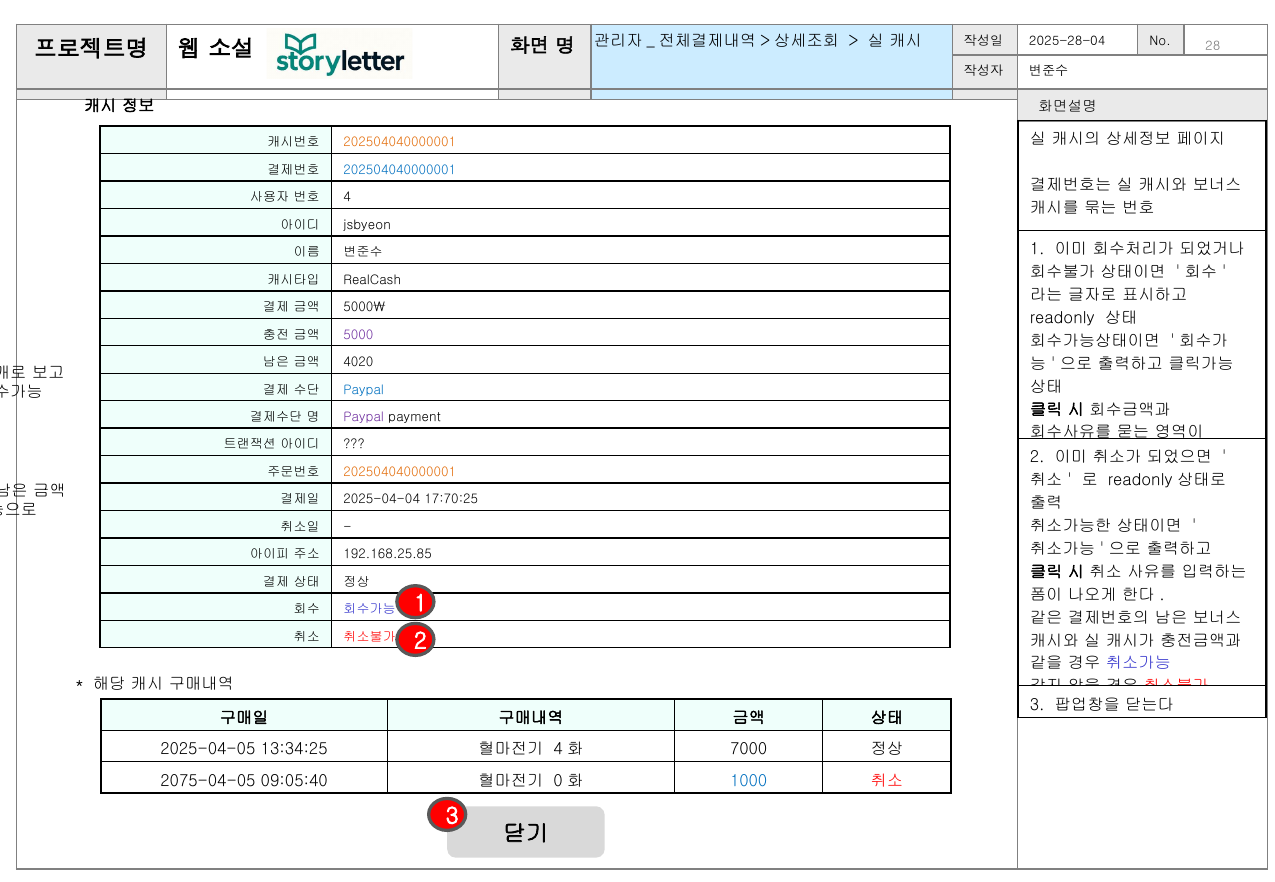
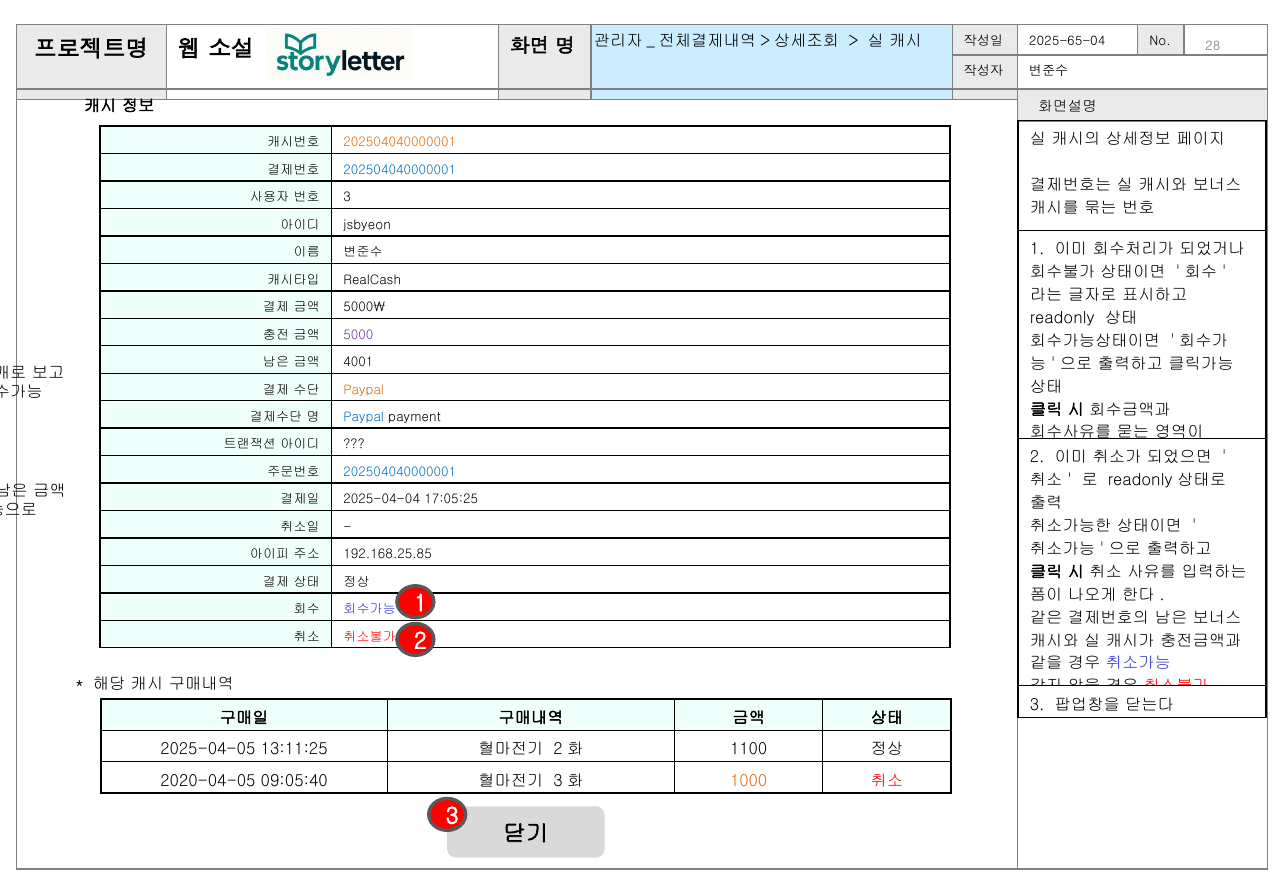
2025-28-04: 2025-28-04 -> 2025-65-04
4 at (347, 198): 4 -> 3
4020: 4020 -> 4001
Paypal at (364, 390) colour: blue -> orange
Paypal at (364, 417) colour: purple -> blue
202504040000001 at (400, 472) colour: orange -> blue
17:70:25: 17:70:25 -> 17:05:25
13:34:25: 13:34:25 -> 13:11:25
4 at (558, 750): 4 -> 2
7000: 7000 -> 1100
2075-04-05: 2075-04-05 -> 2020-04-05
0 at (558, 781): 0 -> 3
1000 colour: blue -> orange
